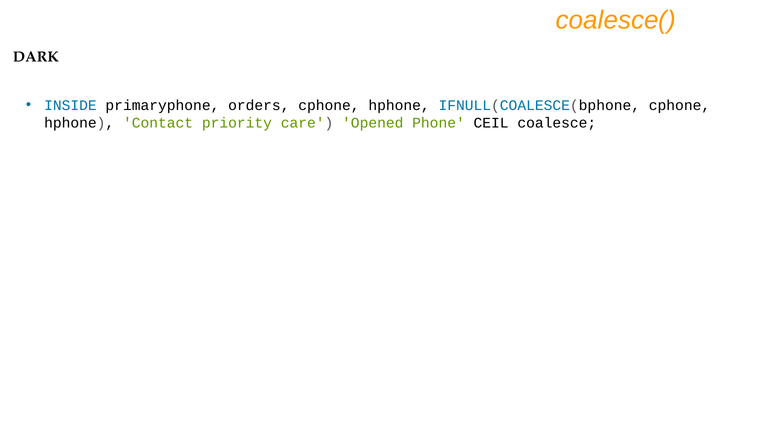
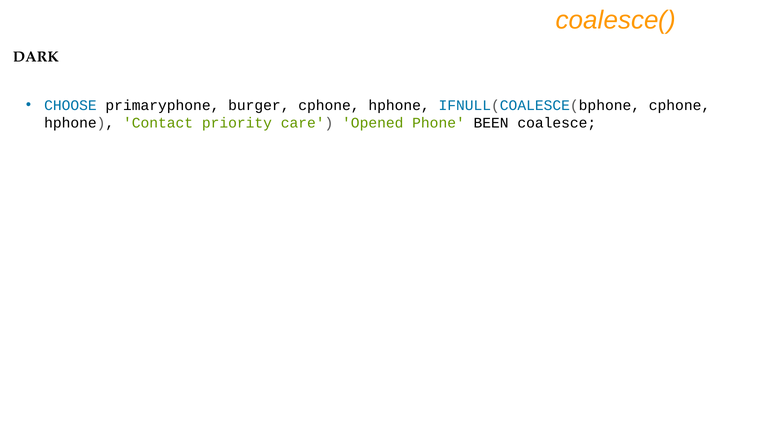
INSIDE: INSIDE -> CHOOSE
orders: orders -> burger
CEIL: CEIL -> BEEN
